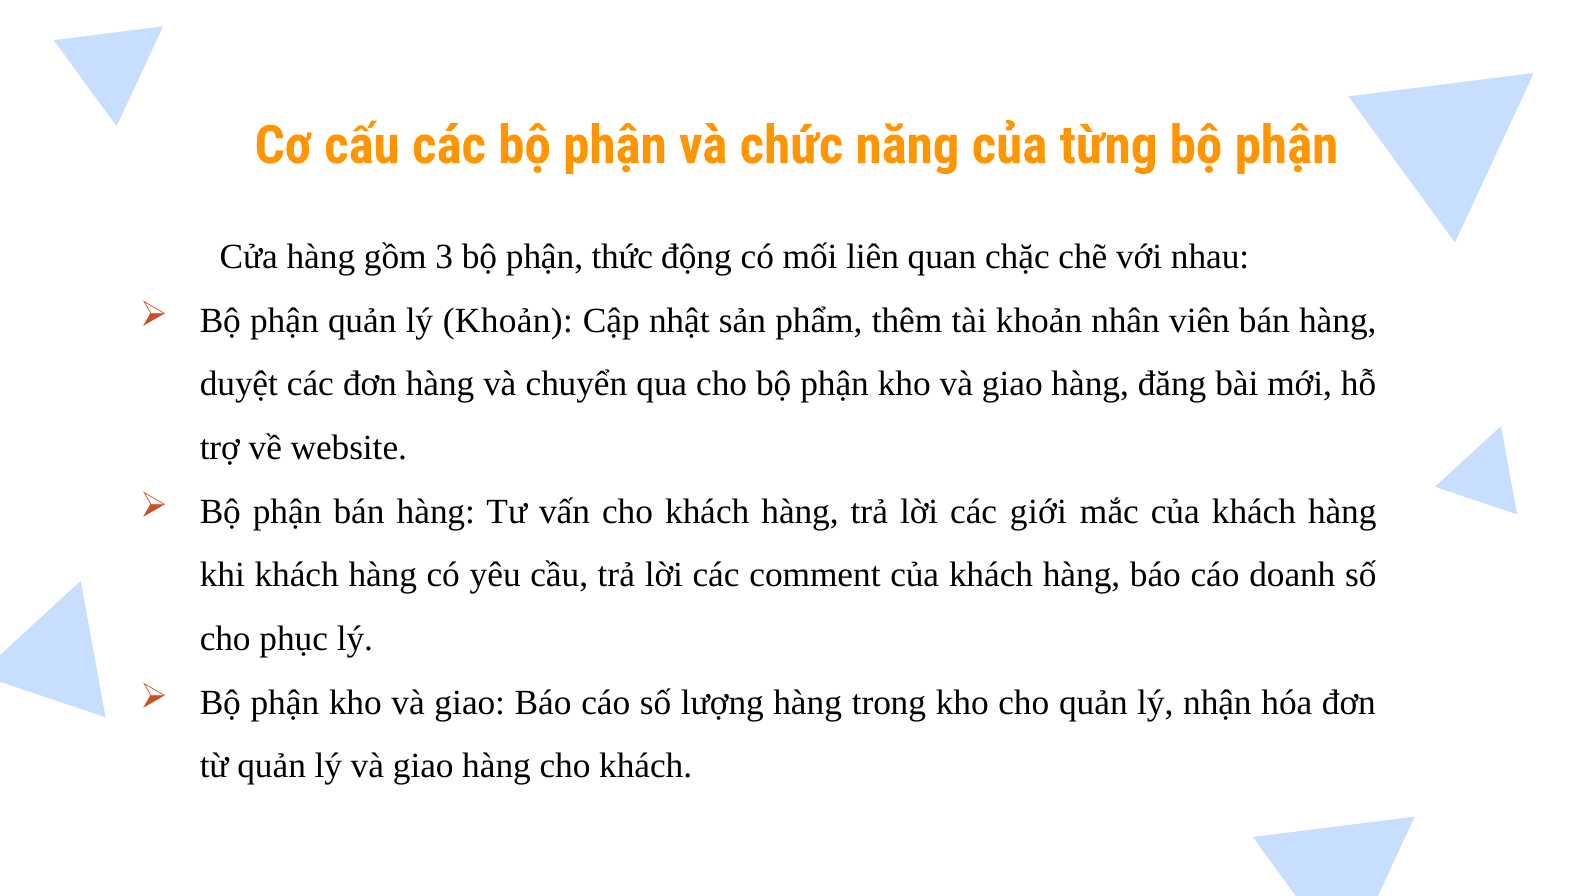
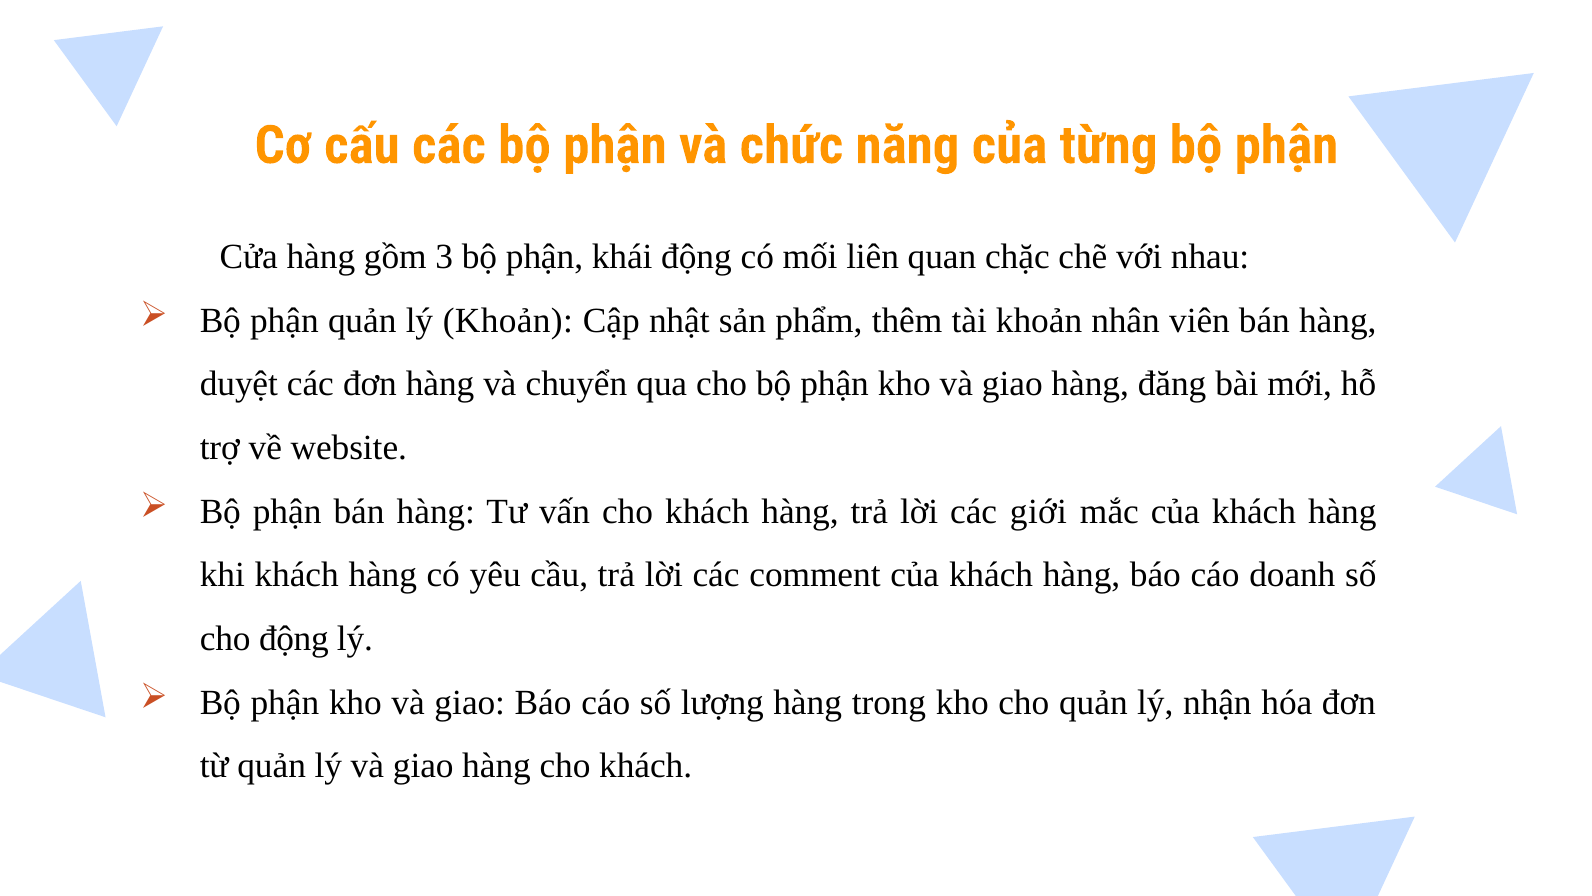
thức: thức -> khái
cho phục: phục -> động
